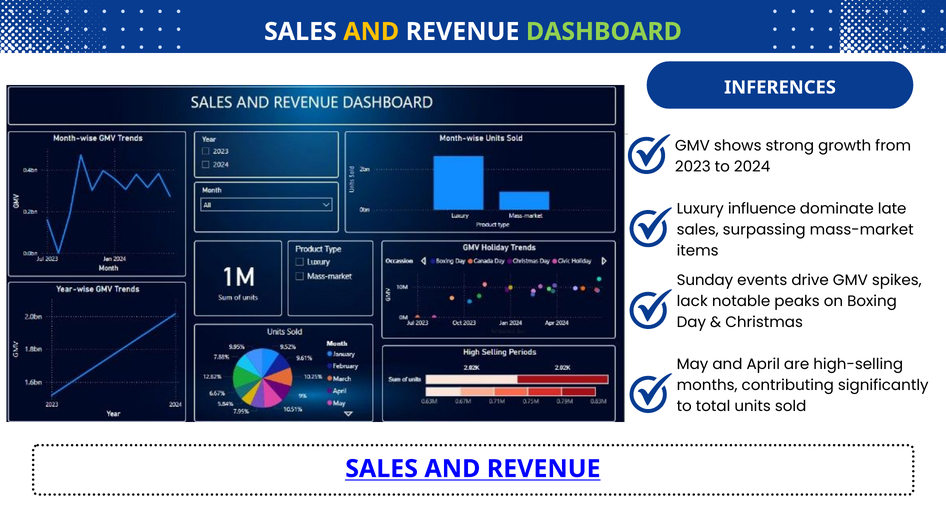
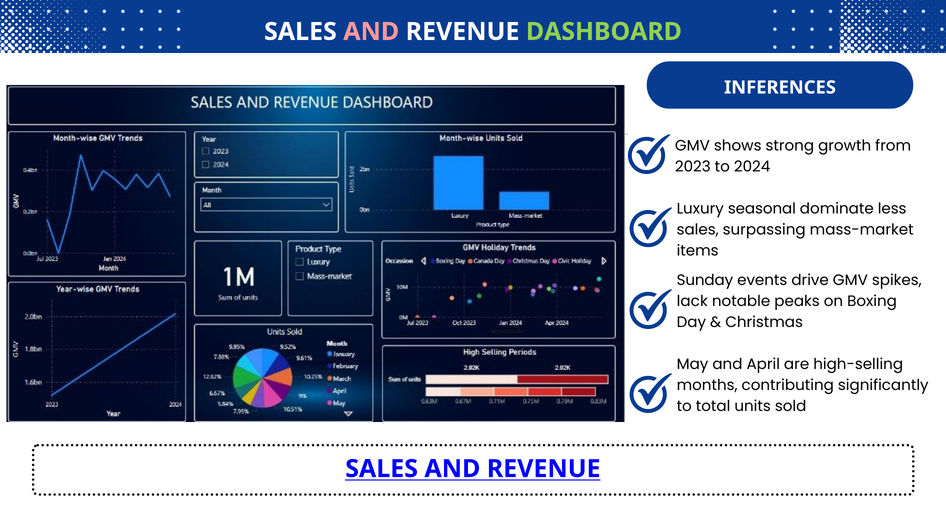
AND at (371, 32) colour: yellow -> pink
influence: influence -> seasonal
late: late -> less
